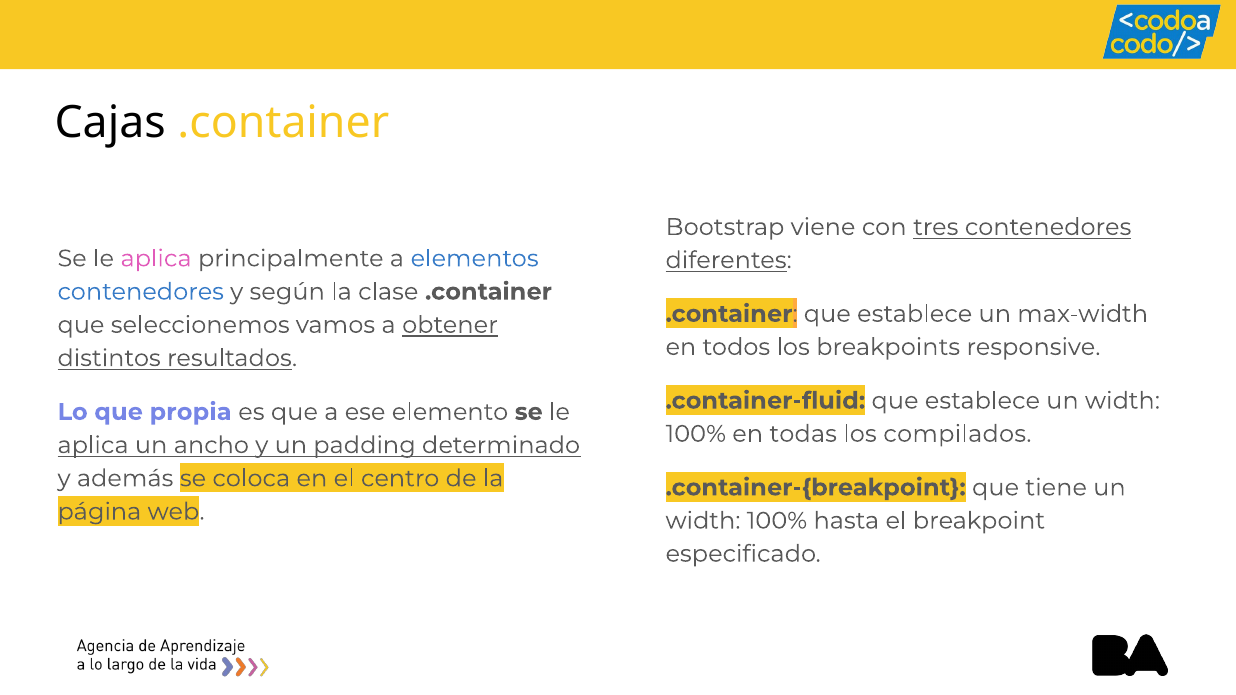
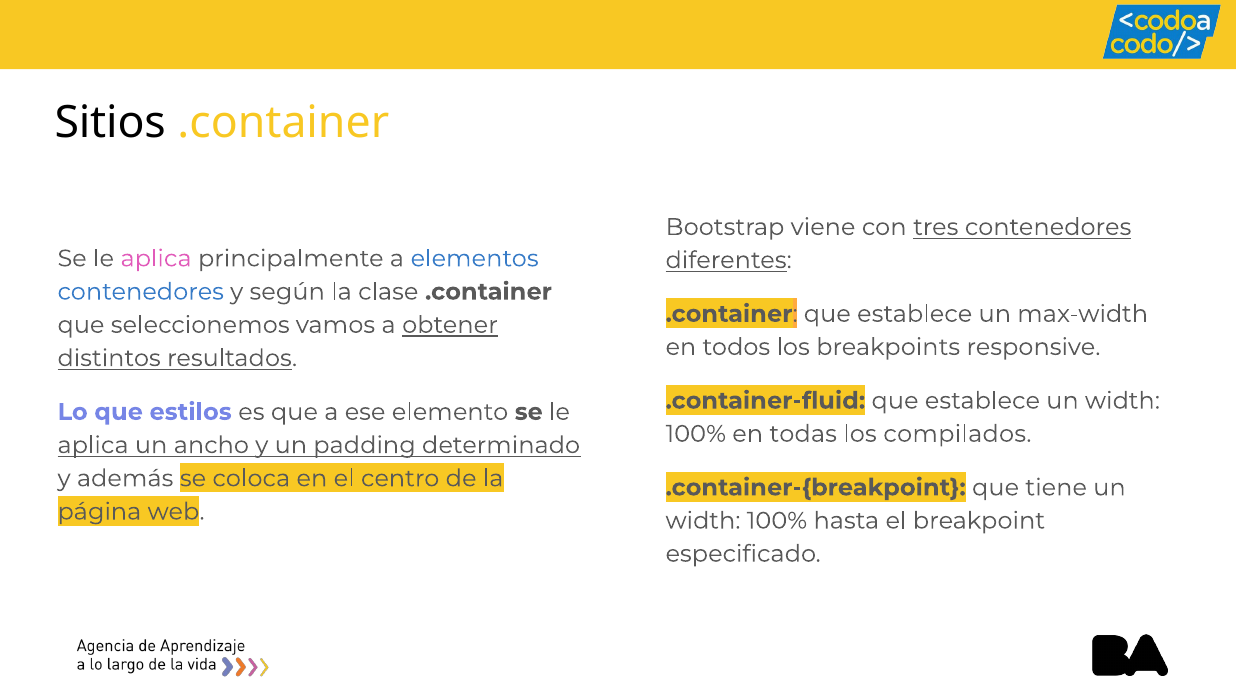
Cajas: Cajas -> Sitios
propia: propia -> estilos
